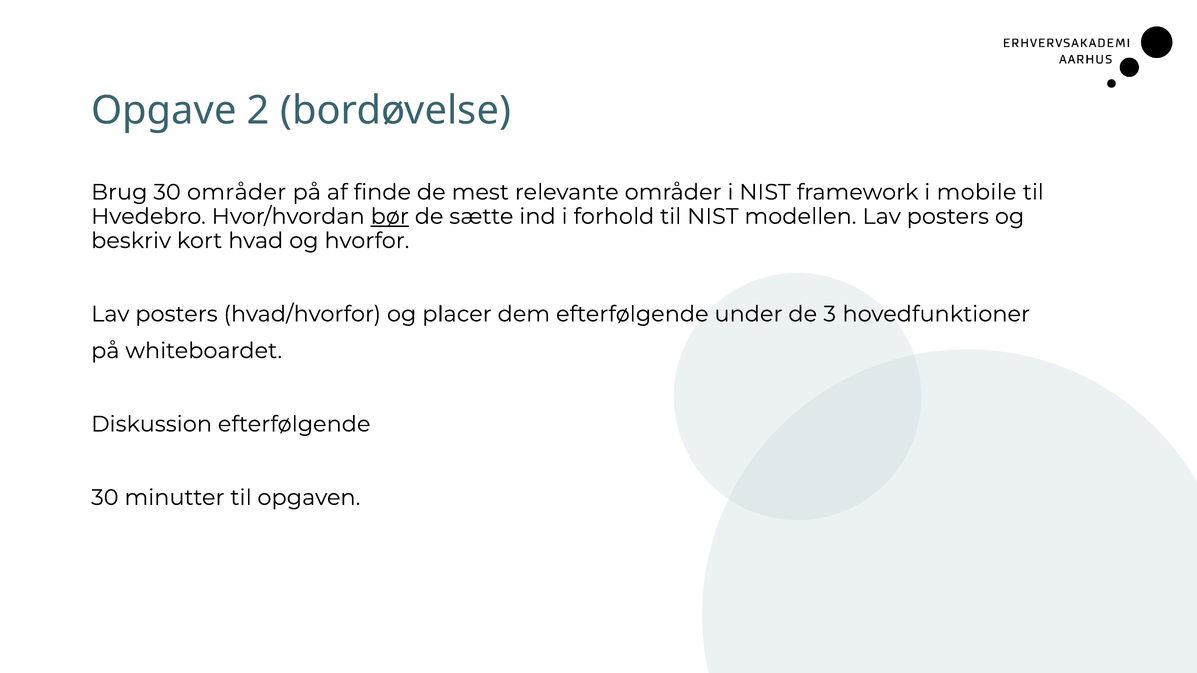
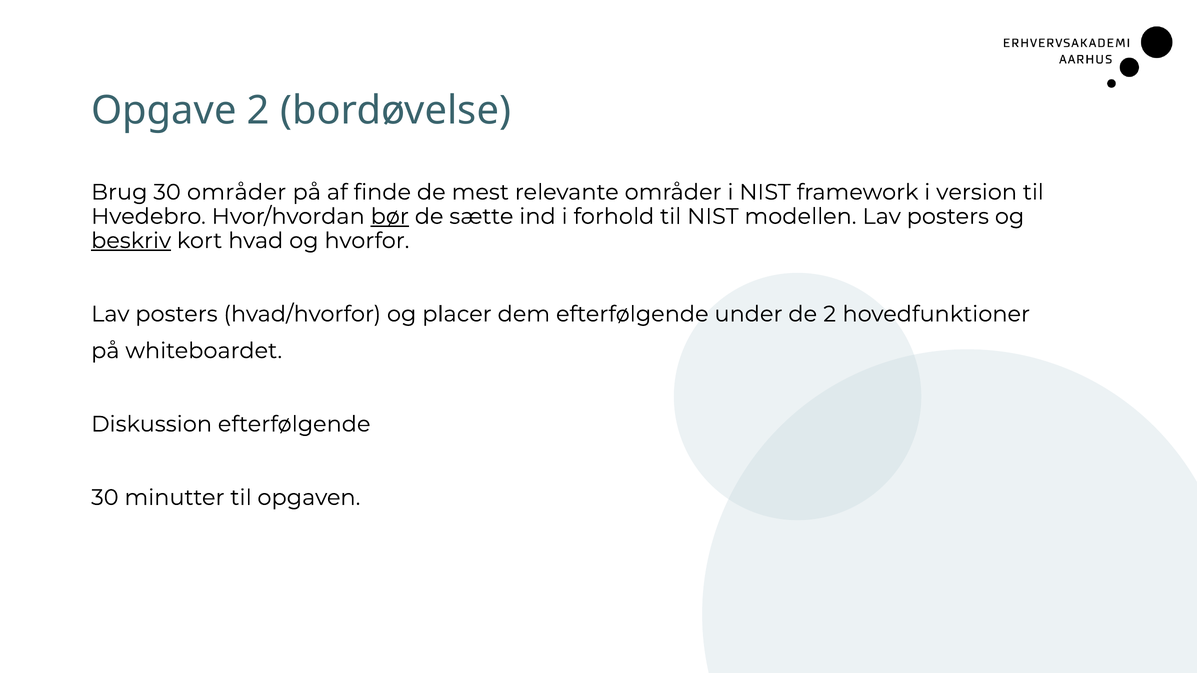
mobile: mobile -> version
beskriv underline: none -> present
de 3: 3 -> 2
